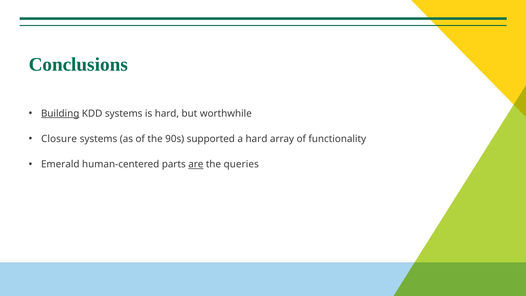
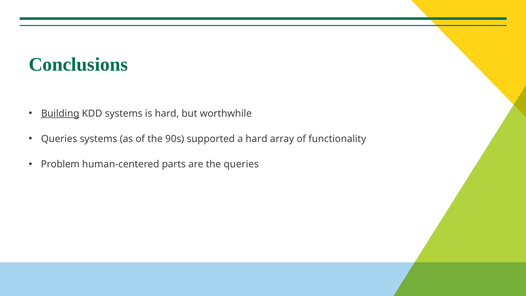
Closure at (59, 139): Closure -> Queries
Emerald: Emerald -> Problem
are underline: present -> none
